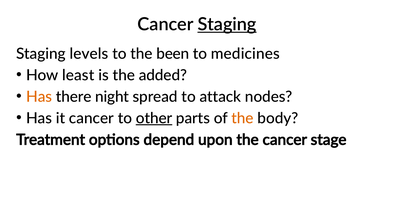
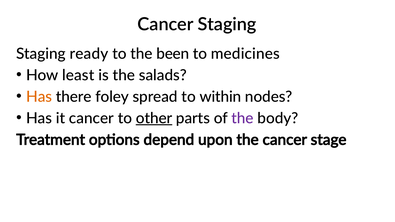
Staging at (227, 24) underline: present -> none
levels: levels -> ready
added: added -> salads
night: night -> foley
attack: attack -> within
the at (242, 118) colour: orange -> purple
